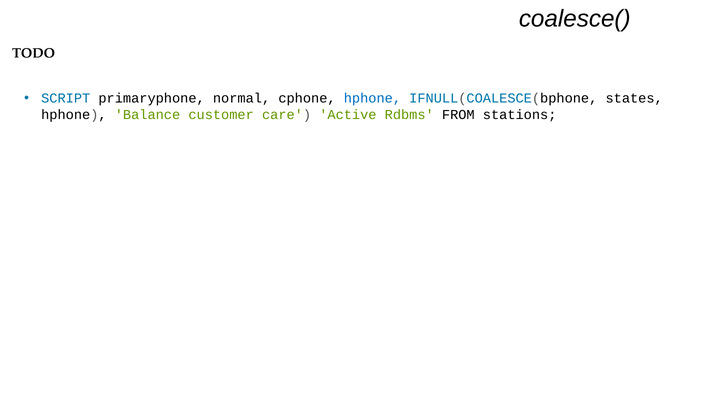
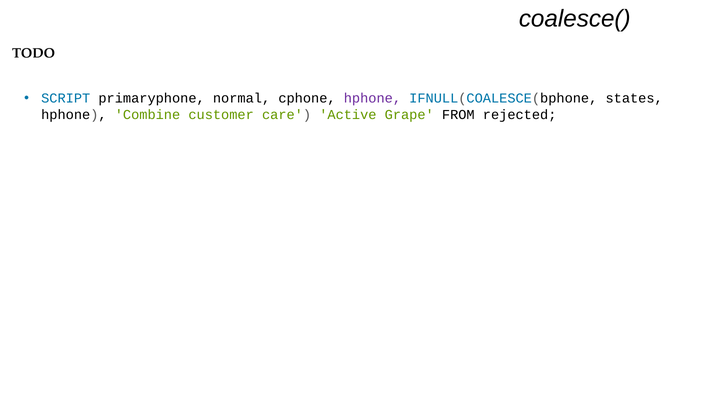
hphone at (372, 98) colour: blue -> purple
Balance: Balance -> Combine
Rdbms: Rdbms -> Grape
stations: stations -> rejected
